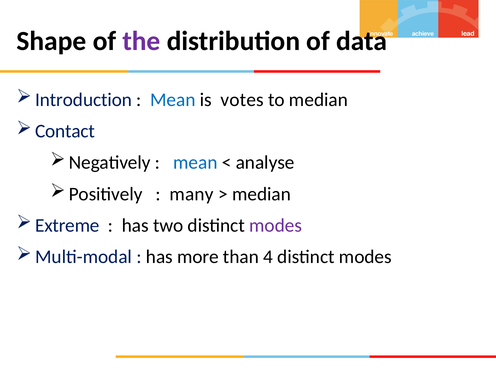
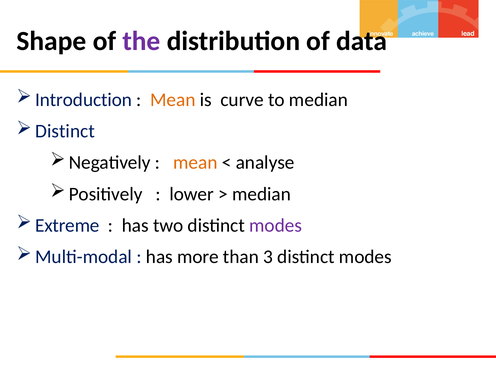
Mean at (173, 100) colour: blue -> orange
votes: votes -> curve
Contact at (65, 131): Contact -> Distinct
mean at (195, 163) colour: blue -> orange
many: many -> lower
4: 4 -> 3
